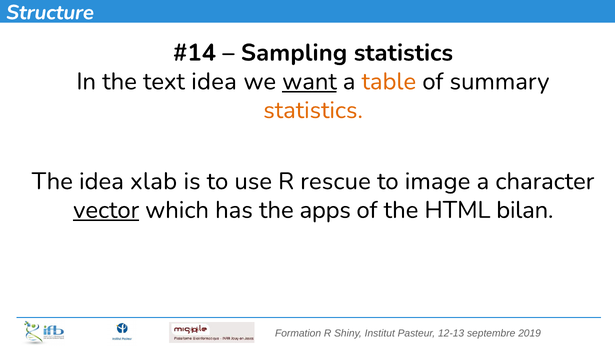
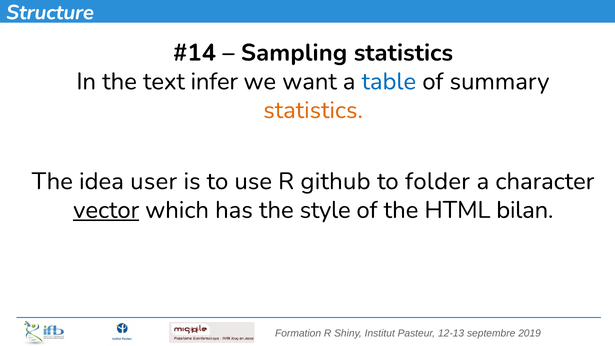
text idea: idea -> infer
want underline: present -> none
table colour: orange -> blue
xlab: xlab -> user
rescue: rescue -> github
image: image -> folder
apps: apps -> style
